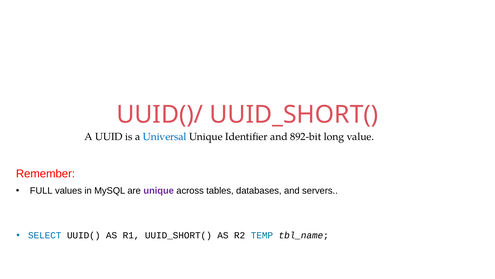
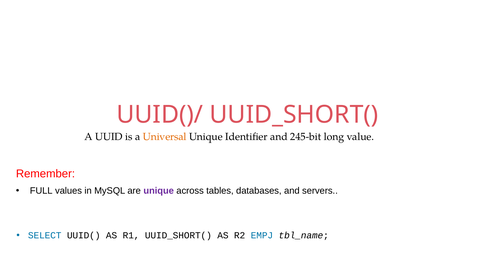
Universal colour: blue -> orange
892-bit: 892-bit -> 245-bit
TEMP: TEMP -> EMPJ
